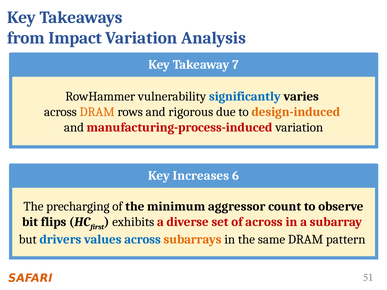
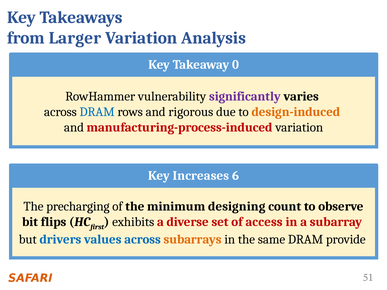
Impact: Impact -> Larger
7: 7 -> 0
significantly colour: blue -> purple
DRAM at (97, 112) colour: orange -> blue
aggressor: aggressor -> designing
of across: across -> access
pattern: pattern -> provide
